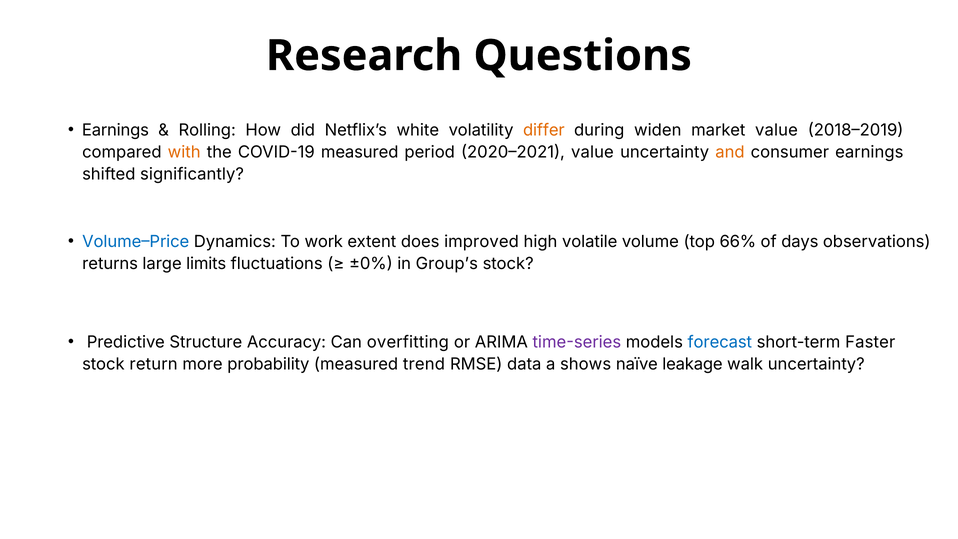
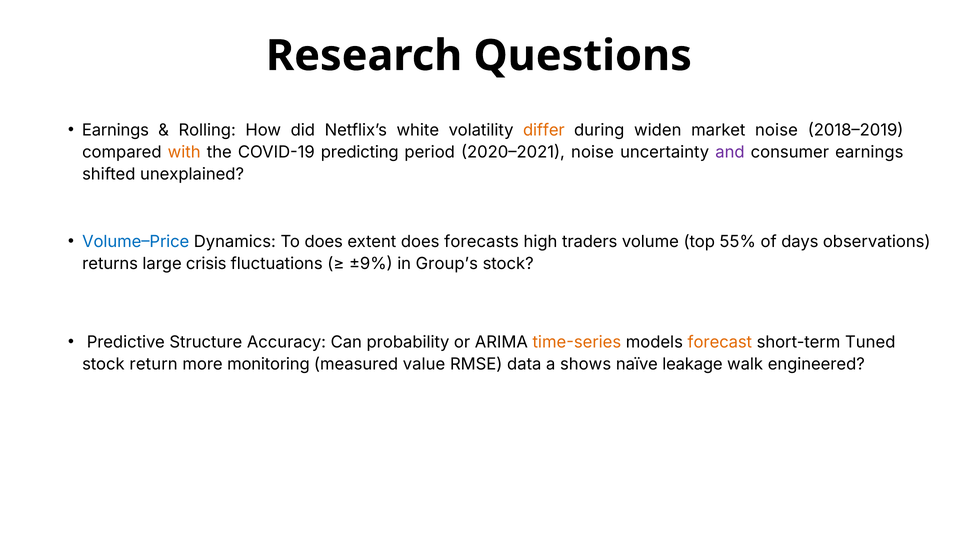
market value: value -> noise
COVID-19 measured: measured -> predicting
2020–2021 value: value -> noise
and colour: orange -> purple
significantly: significantly -> unexplained
To work: work -> does
improved: improved -> forecasts
volatile: volatile -> traders
66%: 66% -> 55%
limits: limits -> crisis
±0%: ±0% -> ±9%
overfitting: overfitting -> probability
time-series colour: purple -> orange
forecast colour: blue -> orange
Faster: Faster -> Tuned
probability: probability -> monitoring
trend: trend -> value
walk uncertainty: uncertainty -> engineered
